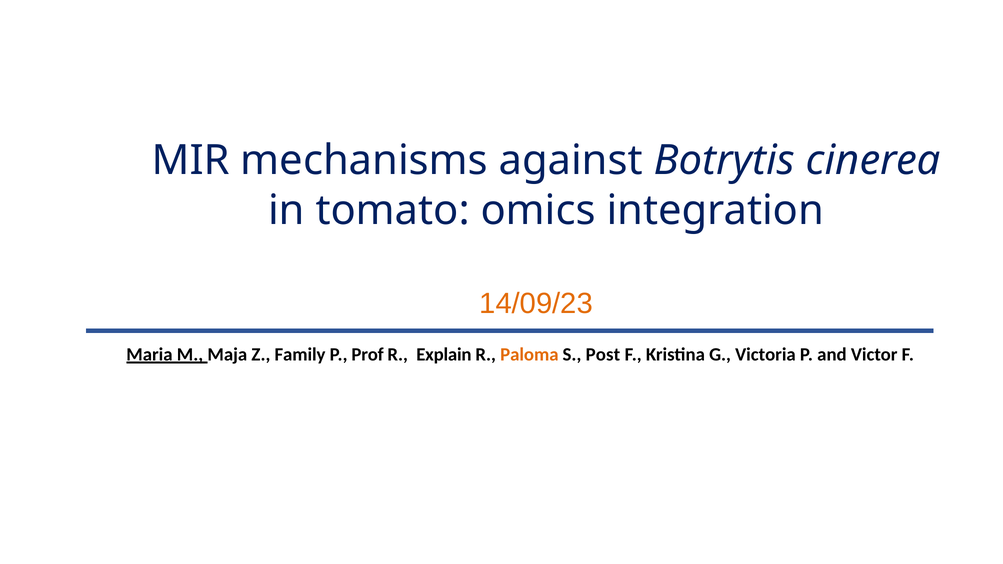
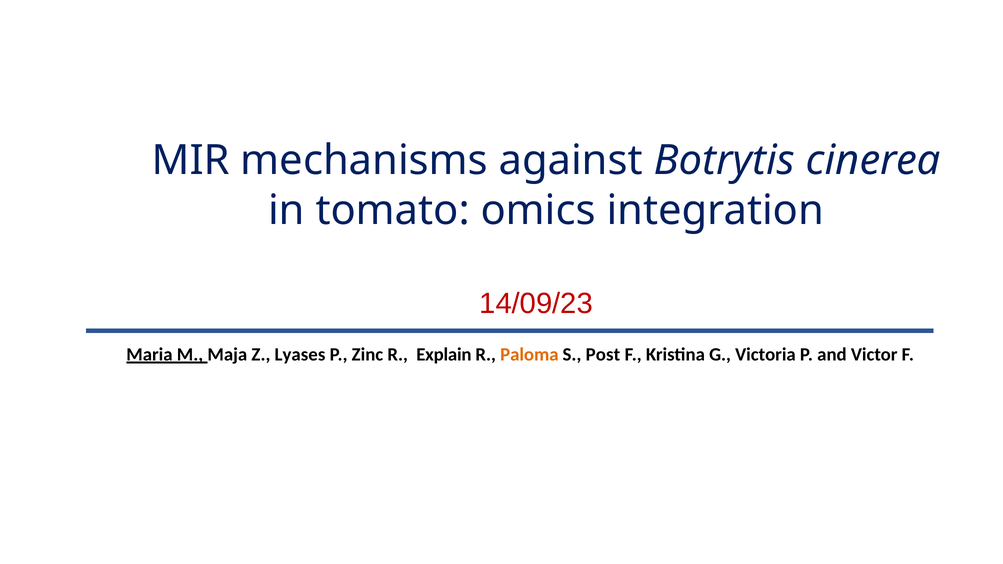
14/09/23 colour: orange -> red
Family: Family -> Lyases
Prof: Prof -> Zinc
